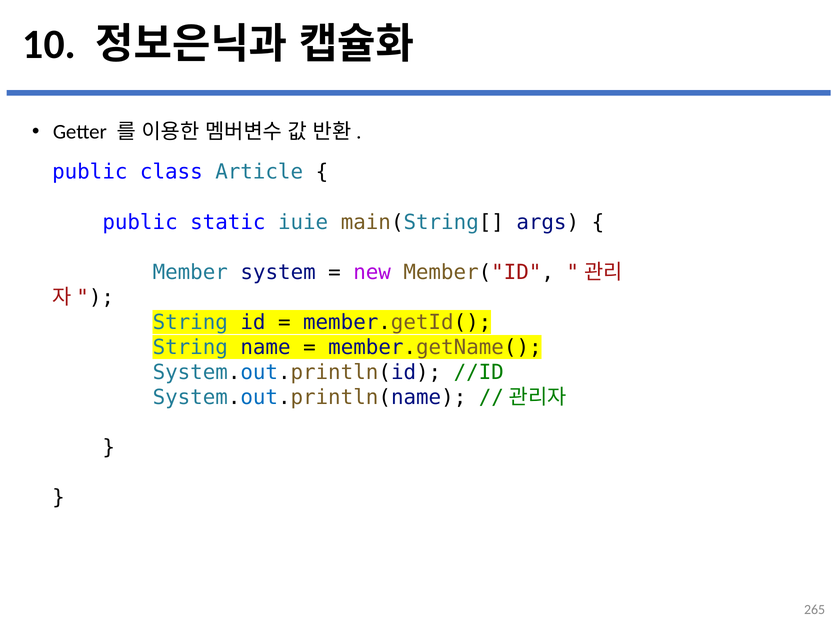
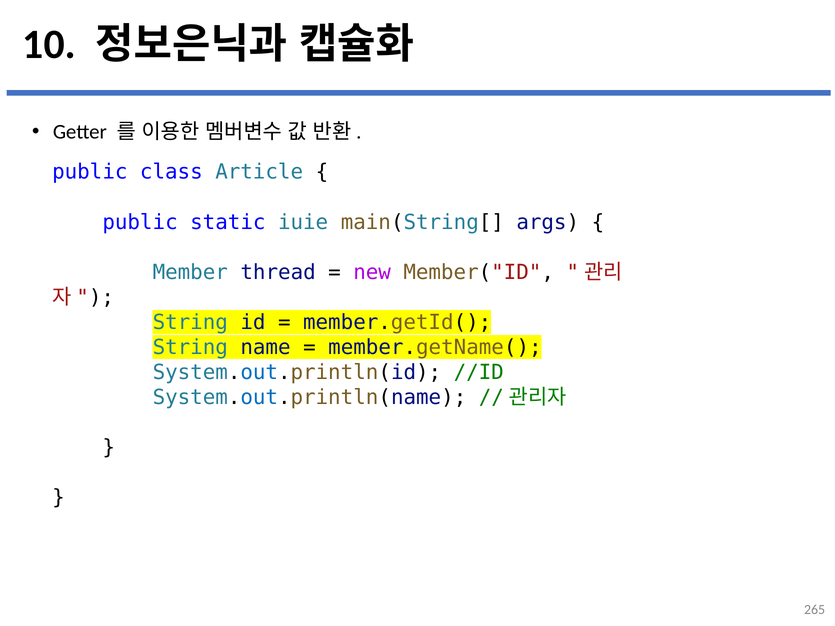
system: system -> thread
